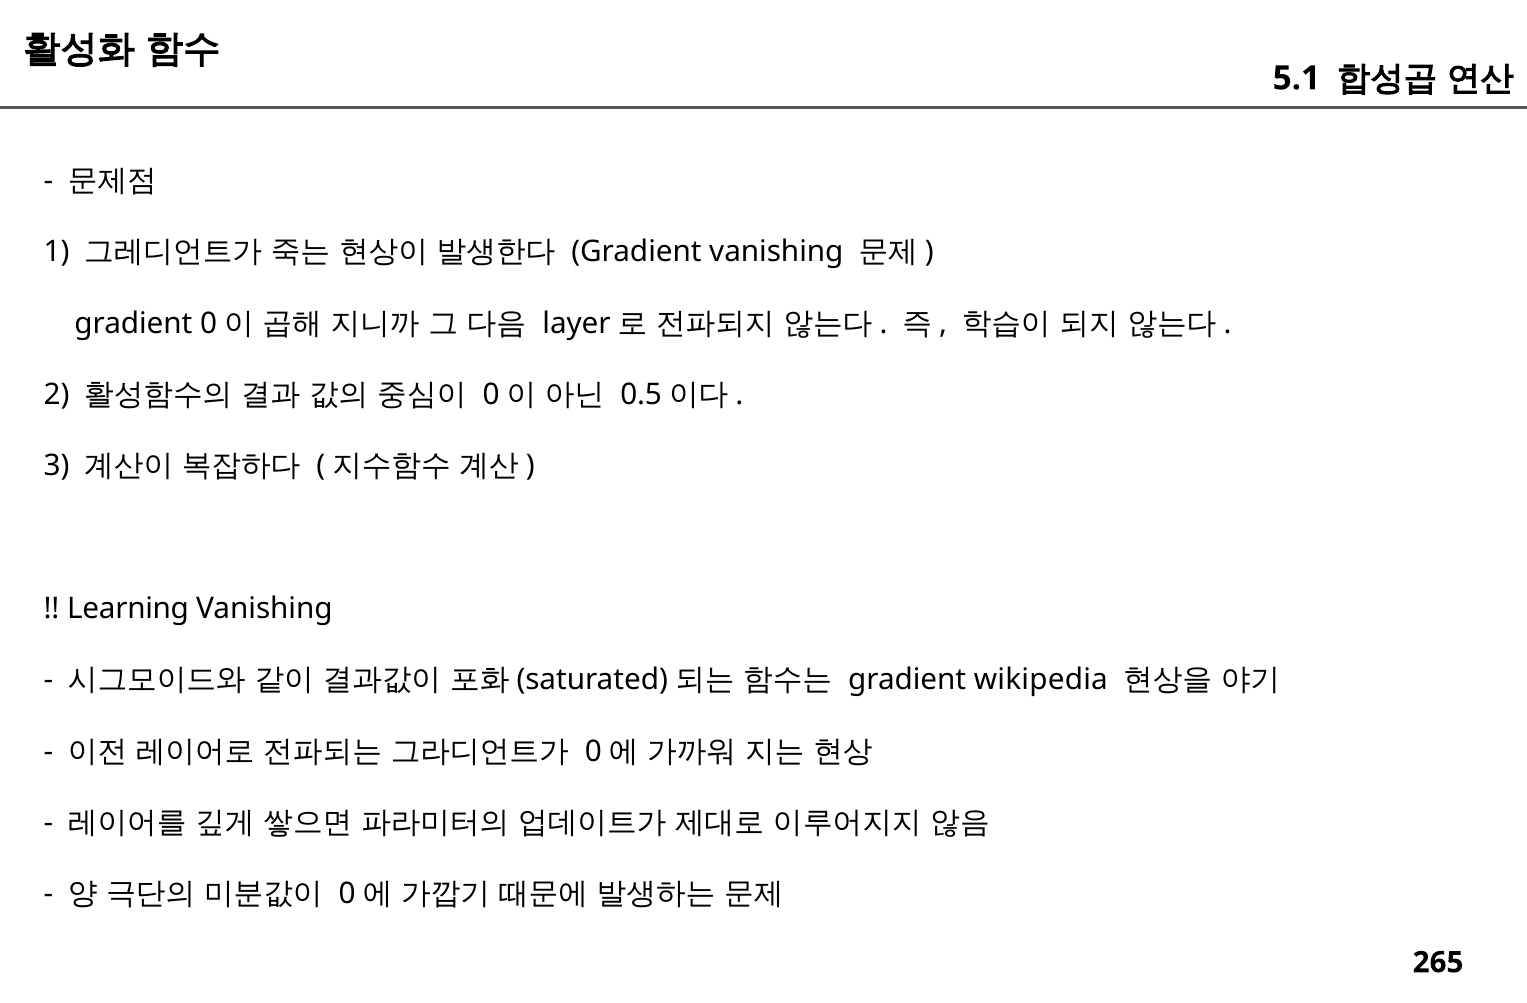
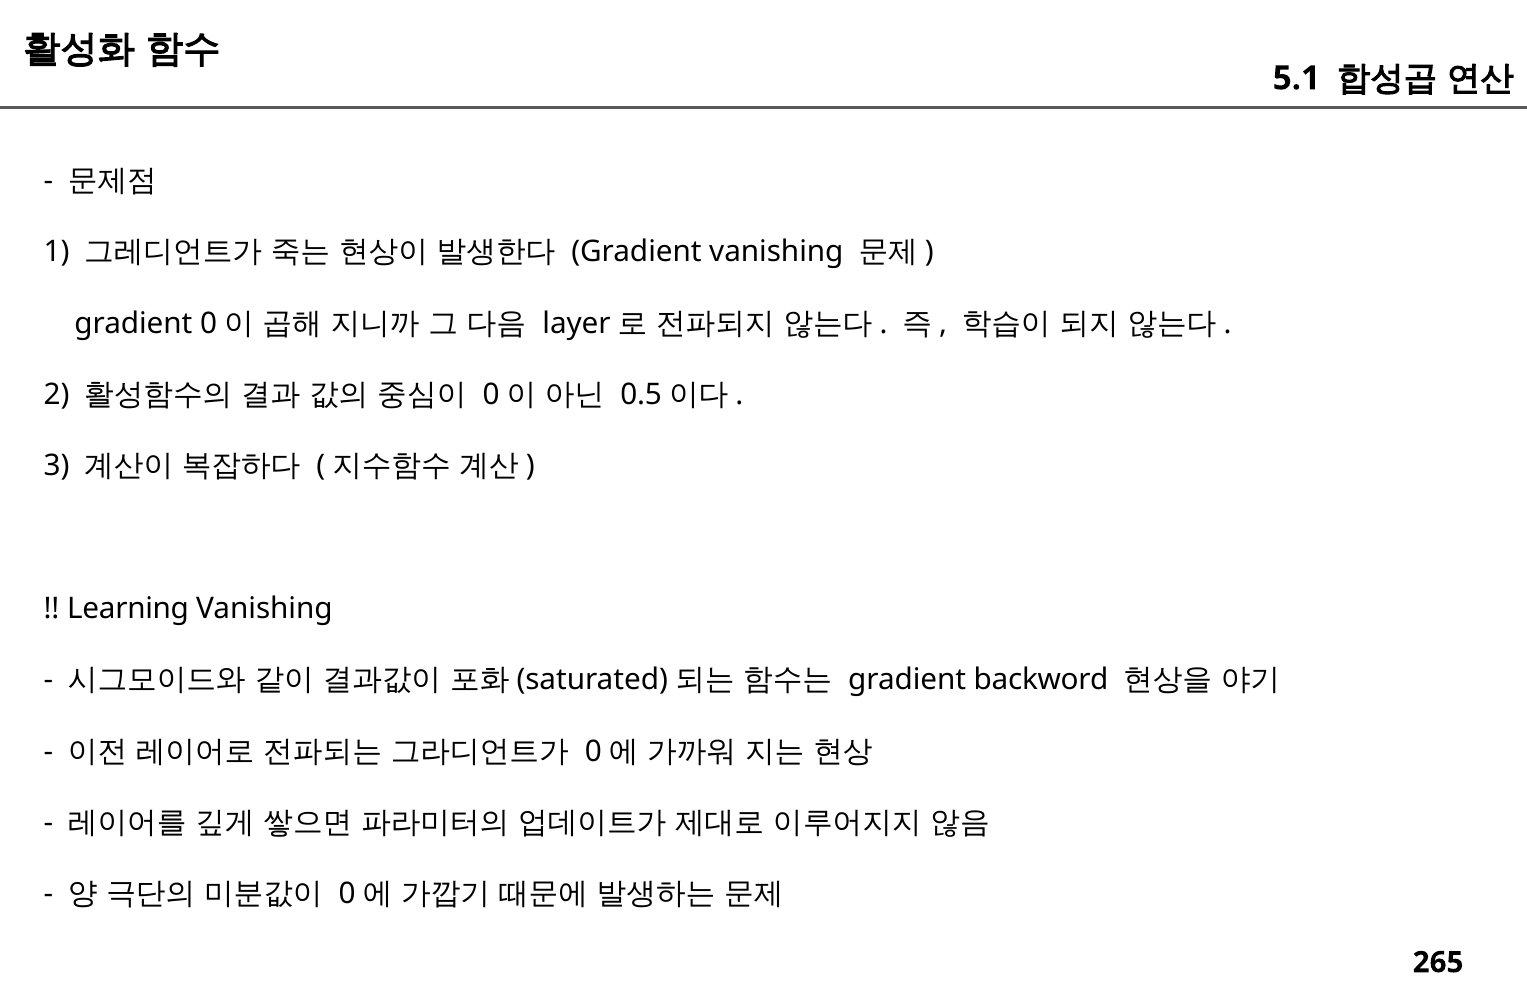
wikipedia: wikipedia -> backword
